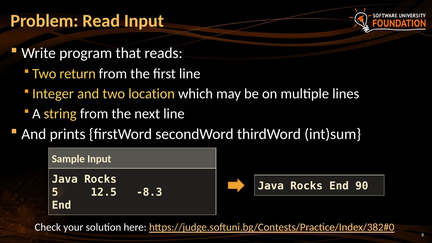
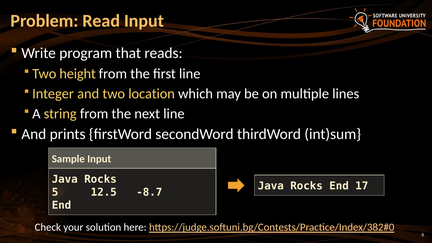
return: return -> height
90: 90 -> 17
-8.3: -8.3 -> -8.7
